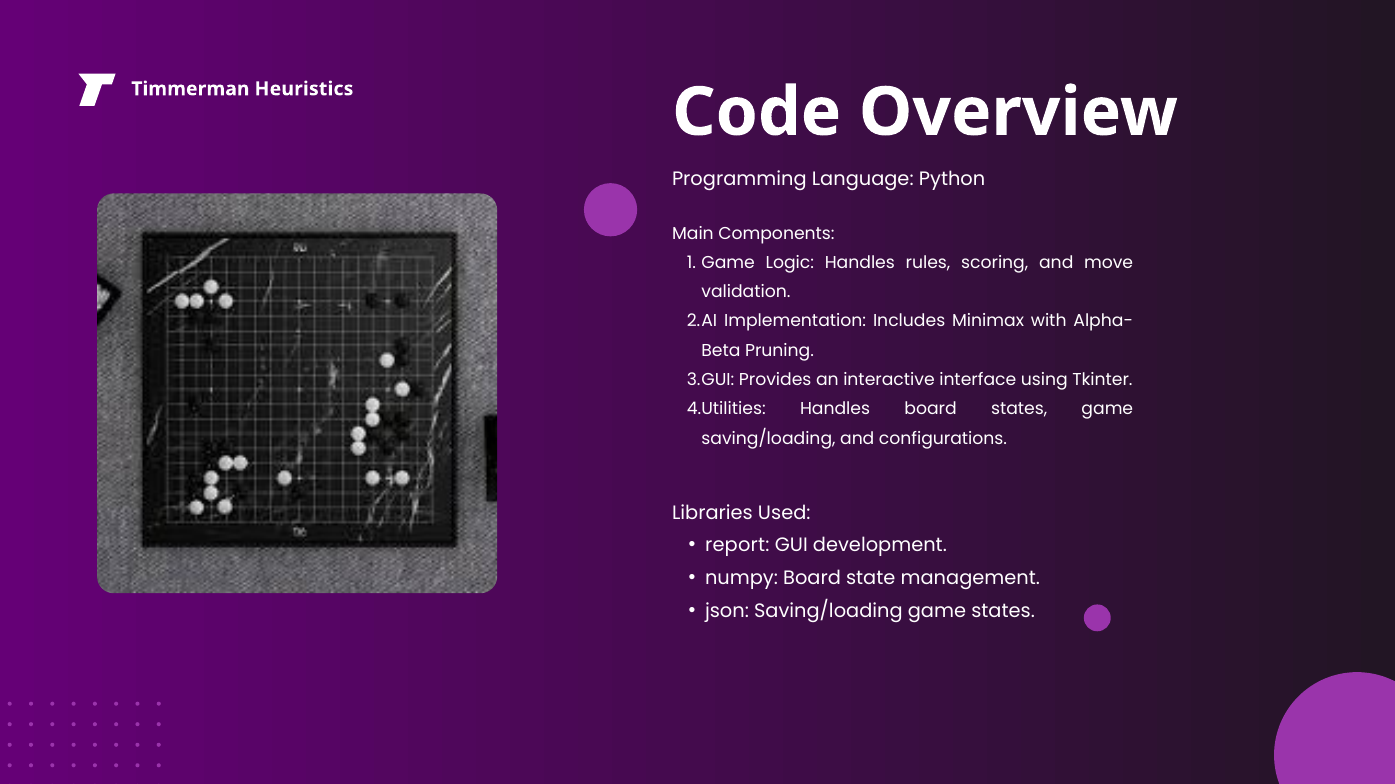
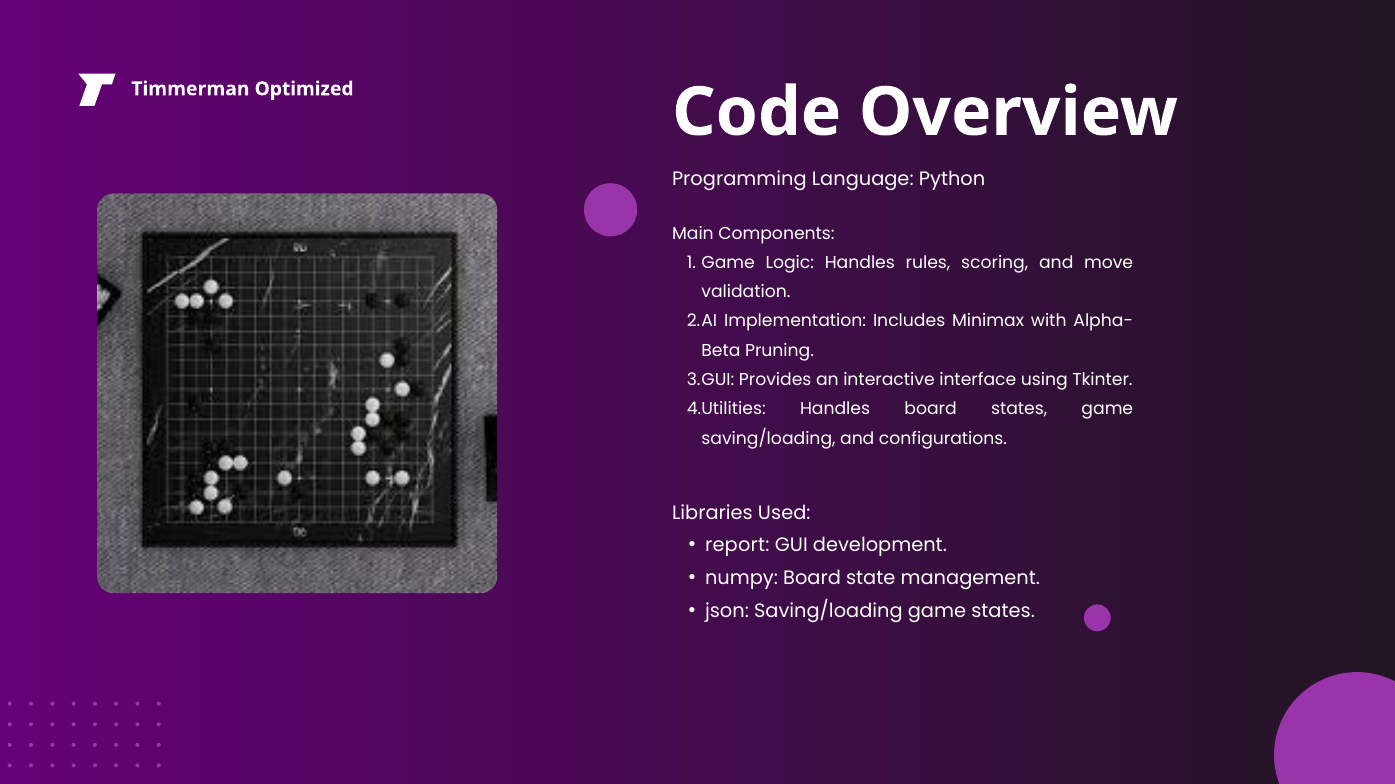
Heuristics: Heuristics -> Optimized
